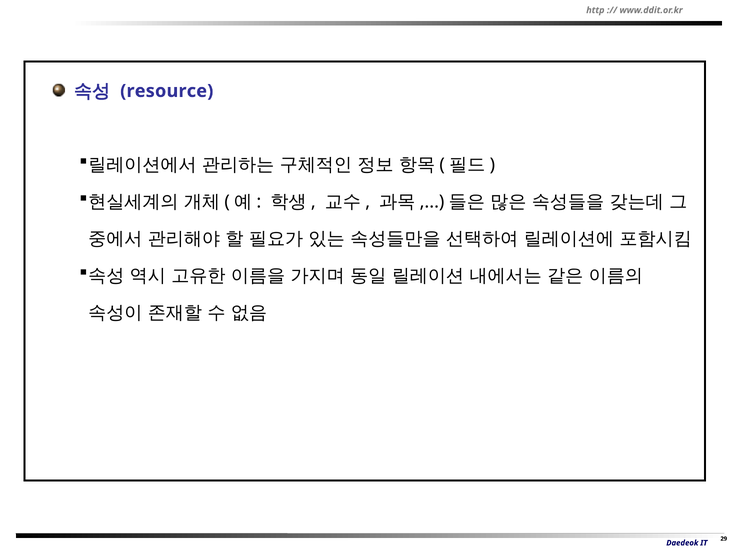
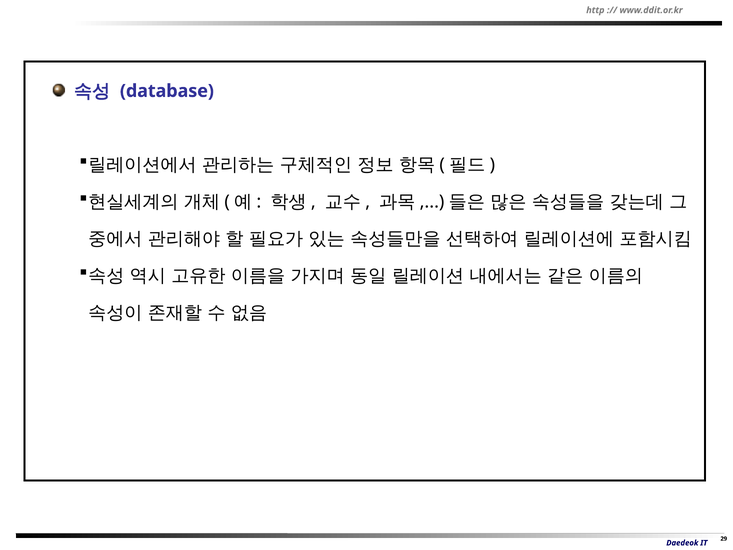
resource: resource -> database
